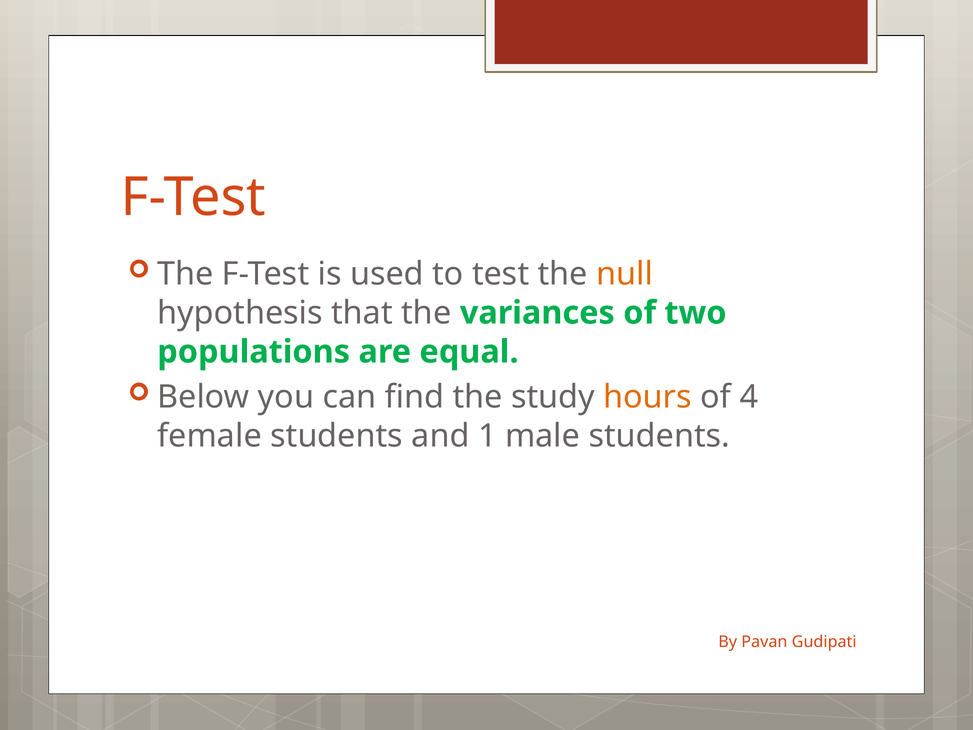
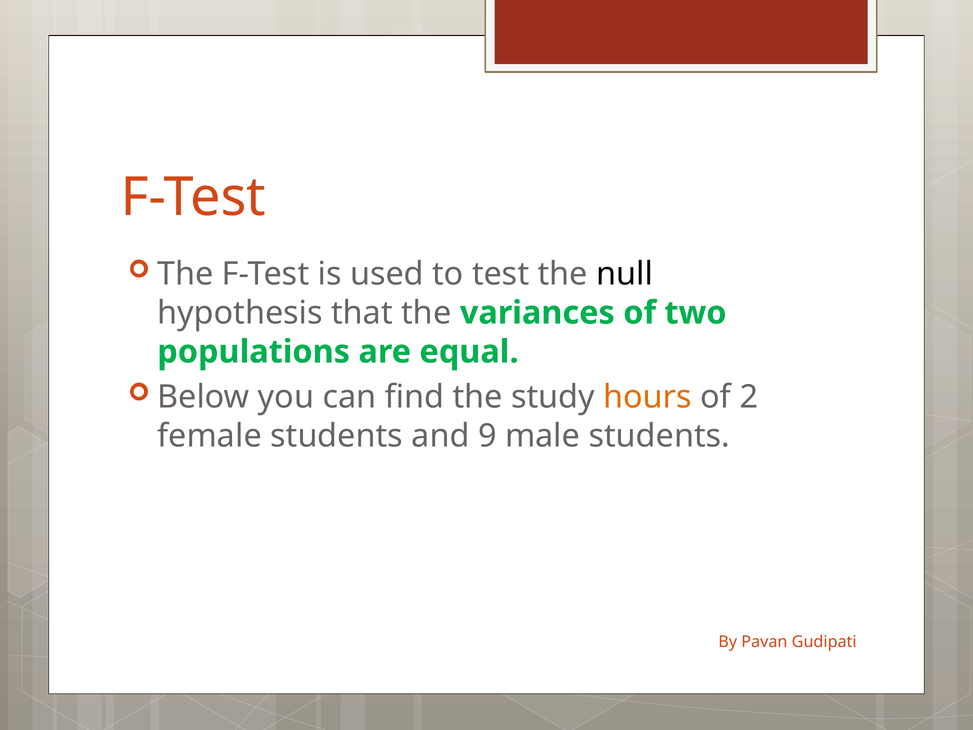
null colour: orange -> black
4: 4 -> 2
1: 1 -> 9
